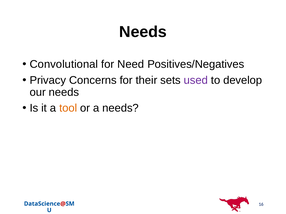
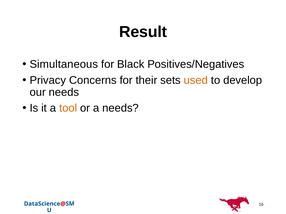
Needs at (143, 32): Needs -> Result
Convolutional: Convolutional -> Simultaneous
Need: Need -> Black
used colour: purple -> orange
